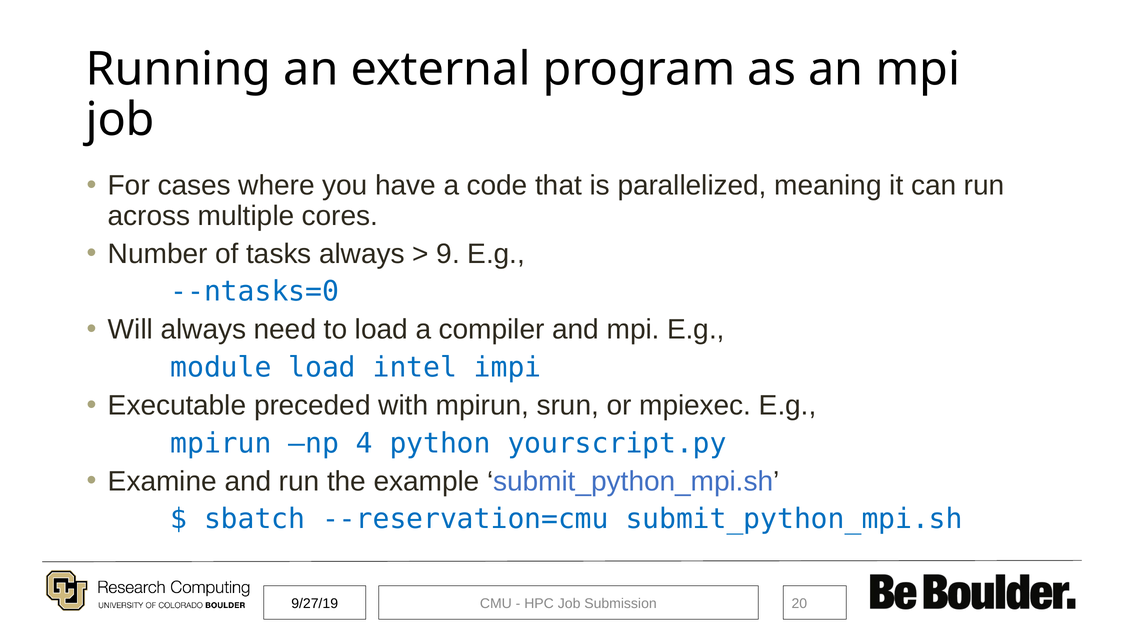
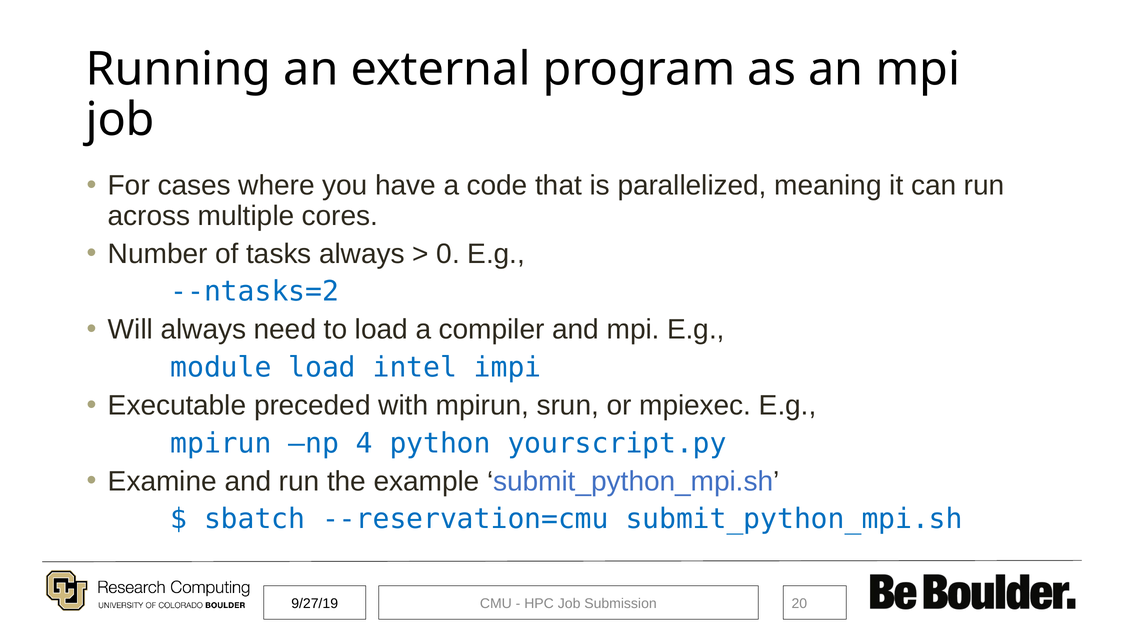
9: 9 -> 0
--ntasks=0: --ntasks=0 -> --ntasks=2
